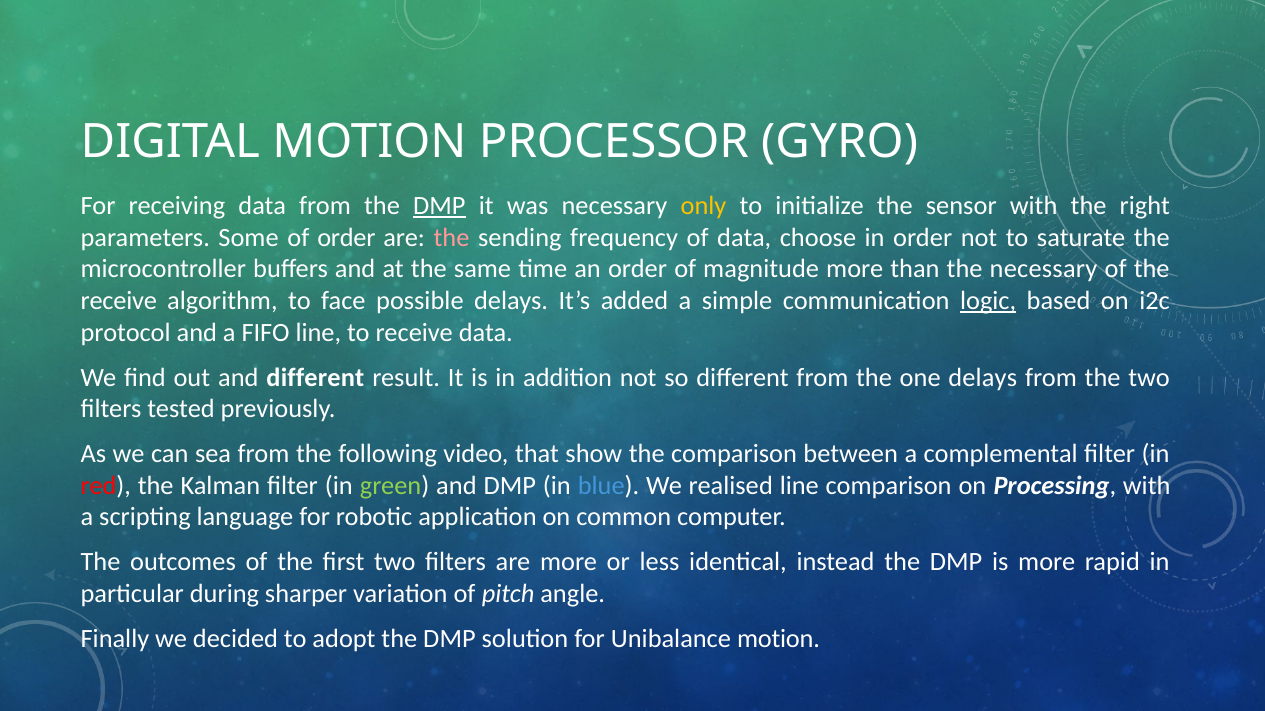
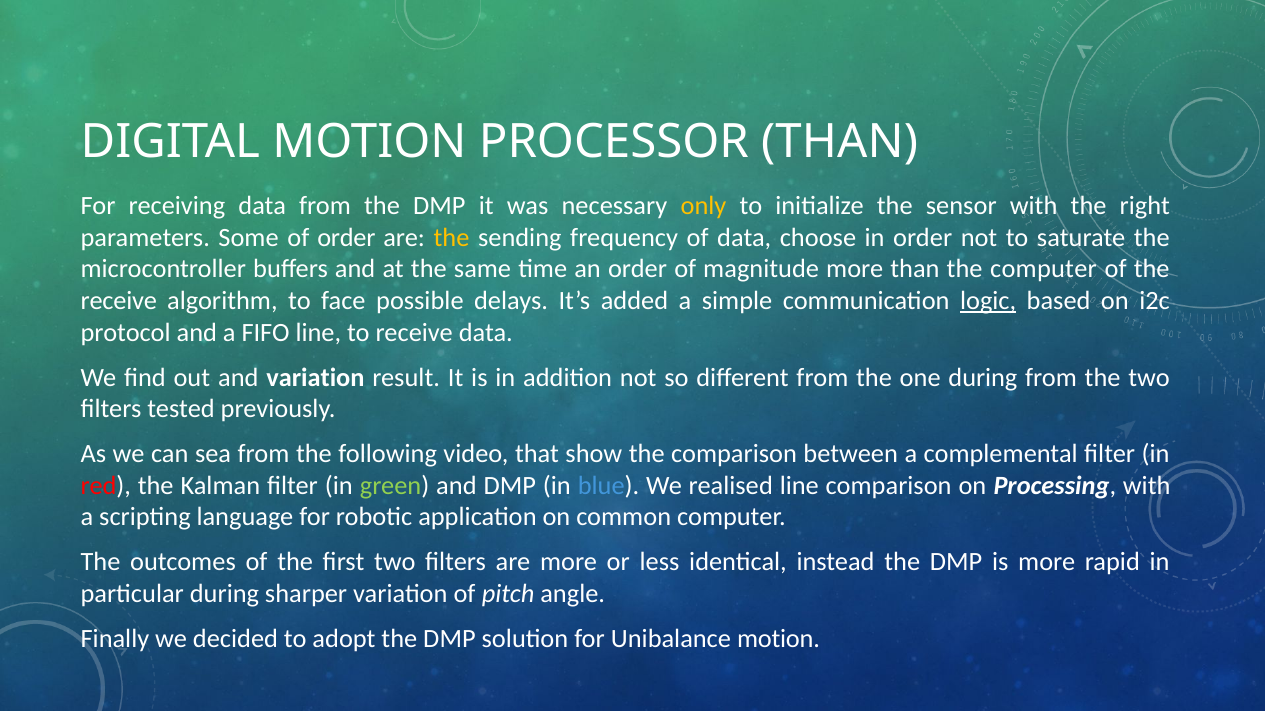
PROCESSOR GYRO: GYRO -> THAN
DMP at (439, 206) underline: present -> none
the at (452, 238) colour: pink -> yellow
the necessary: necessary -> computer
and different: different -> variation
one delays: delays -> during
